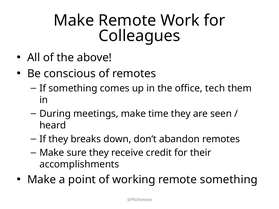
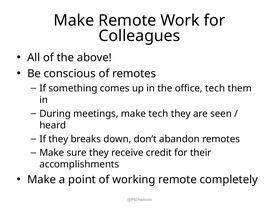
make time: time -> tech
remote something: something -> completely
